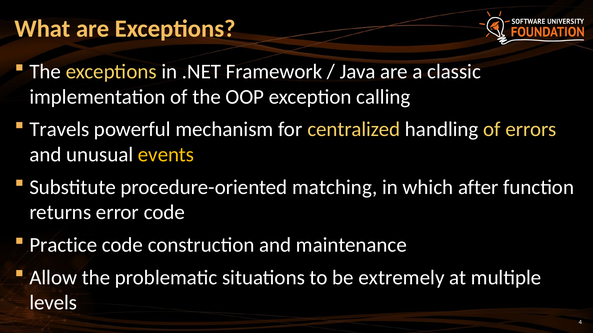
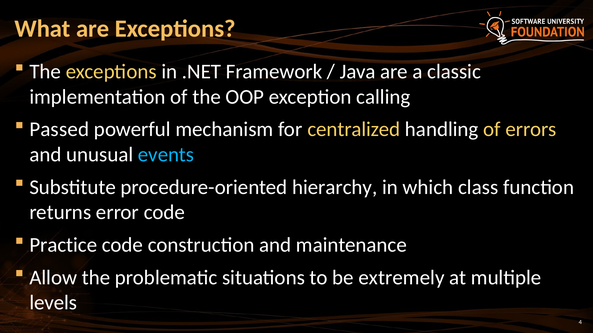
Travels: Travels -> Passed
events colour: yellow -> light blue
matching: matching -> hierarchy
after: after -> class
